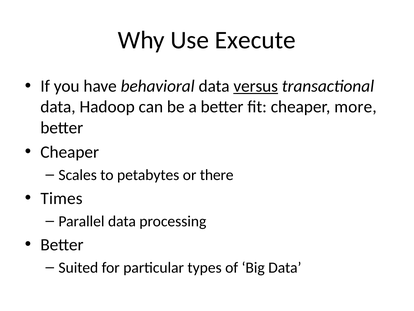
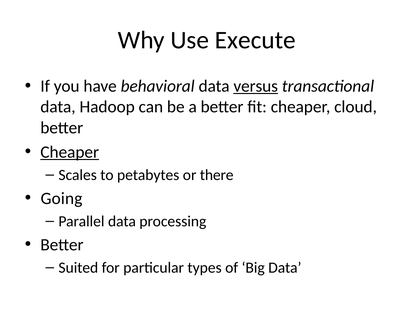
more: more -> cloud
Cheaper at (70, 152) underline: none -> present
Times: Times -> Going
